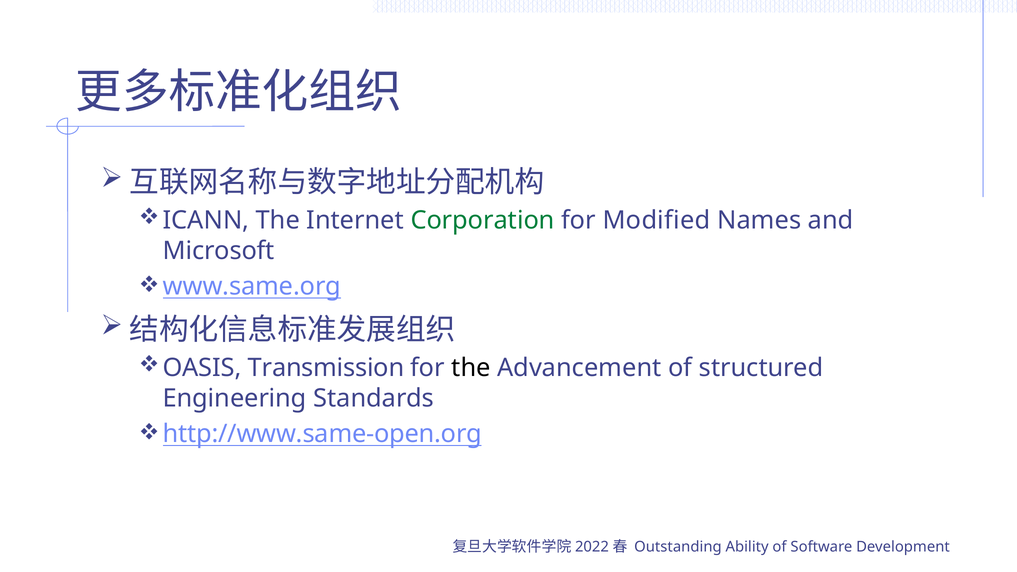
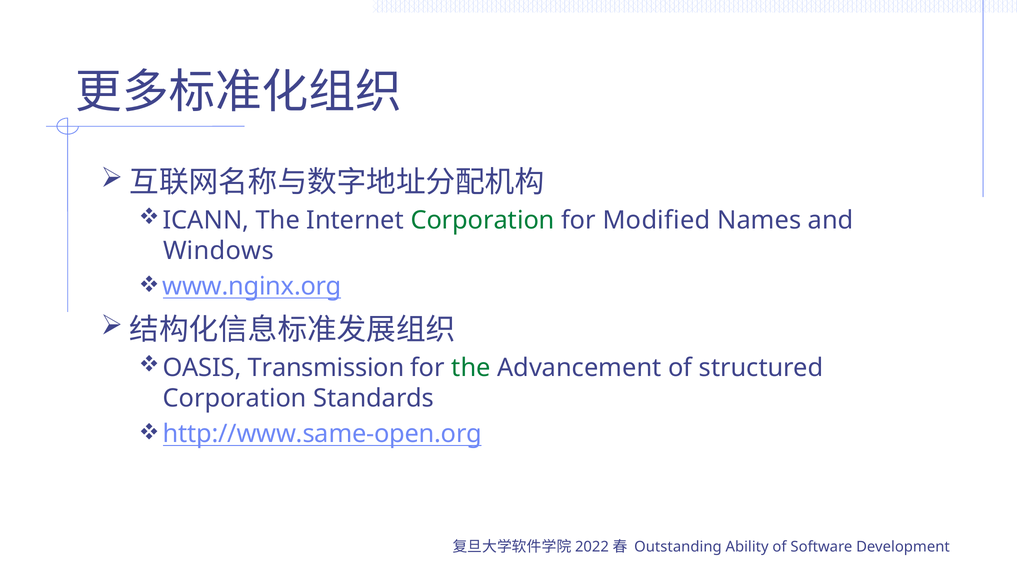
Microsoft: Microsoft -> Windows
www.same.org: www.same.org -> www.nginx.org
the at (471, 368) colour: black -> green
Engineering at (235, 398): Engineering -> Corporation
